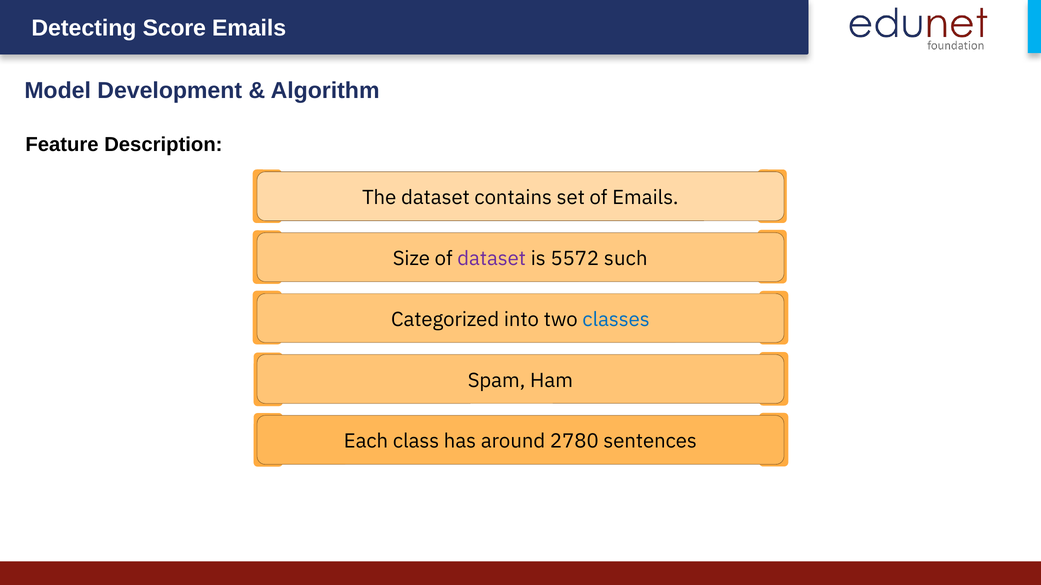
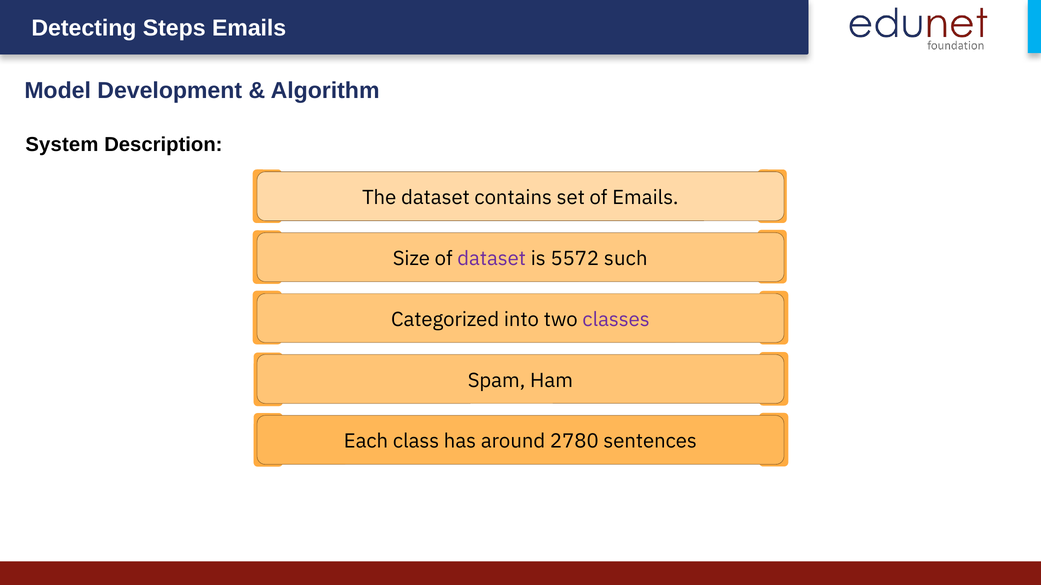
Score: Score -> Steps
Feature: Feature -> System
classes colour: blue -> purple
